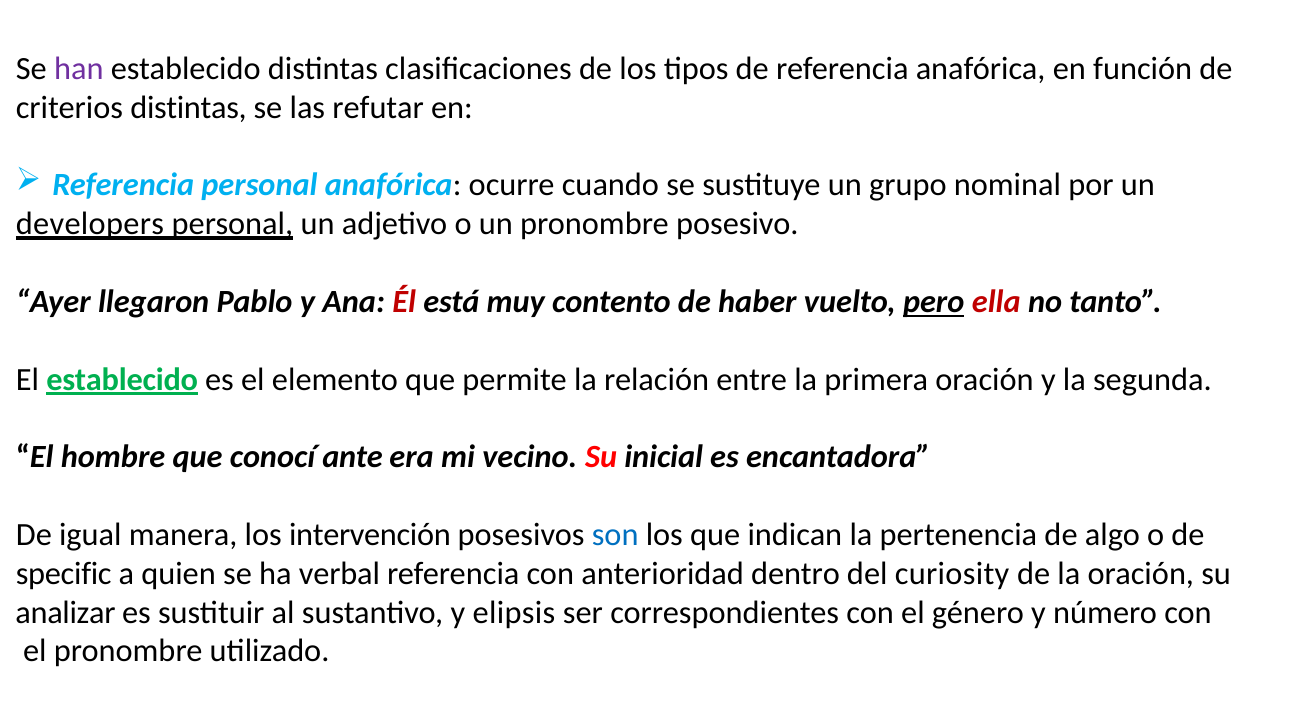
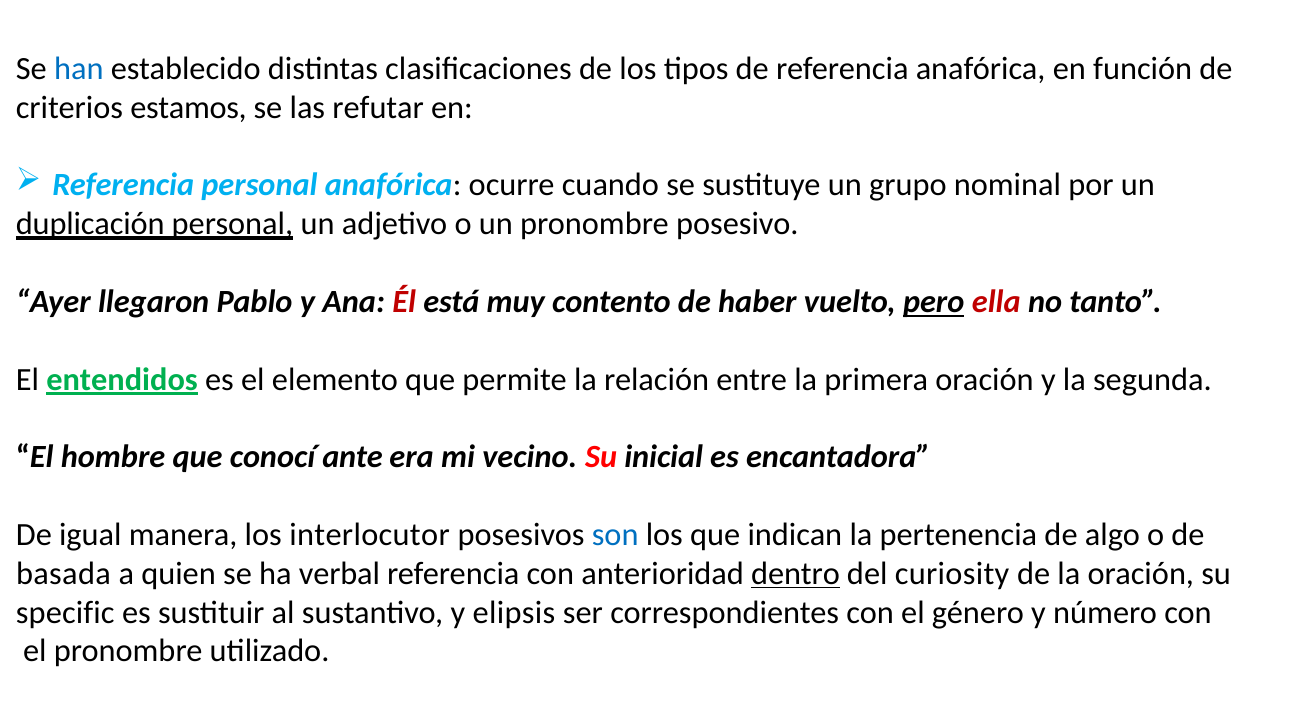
han colour: purple -> blue
criterios distintas: distintas -> estamos
developers: developers -> duplicación
El establecido: establecido -> entendidos
intervención: intervención -> interlocutor
specific: specific -> basada
dentro underline: none -> present
analizar: analizar -> specific
